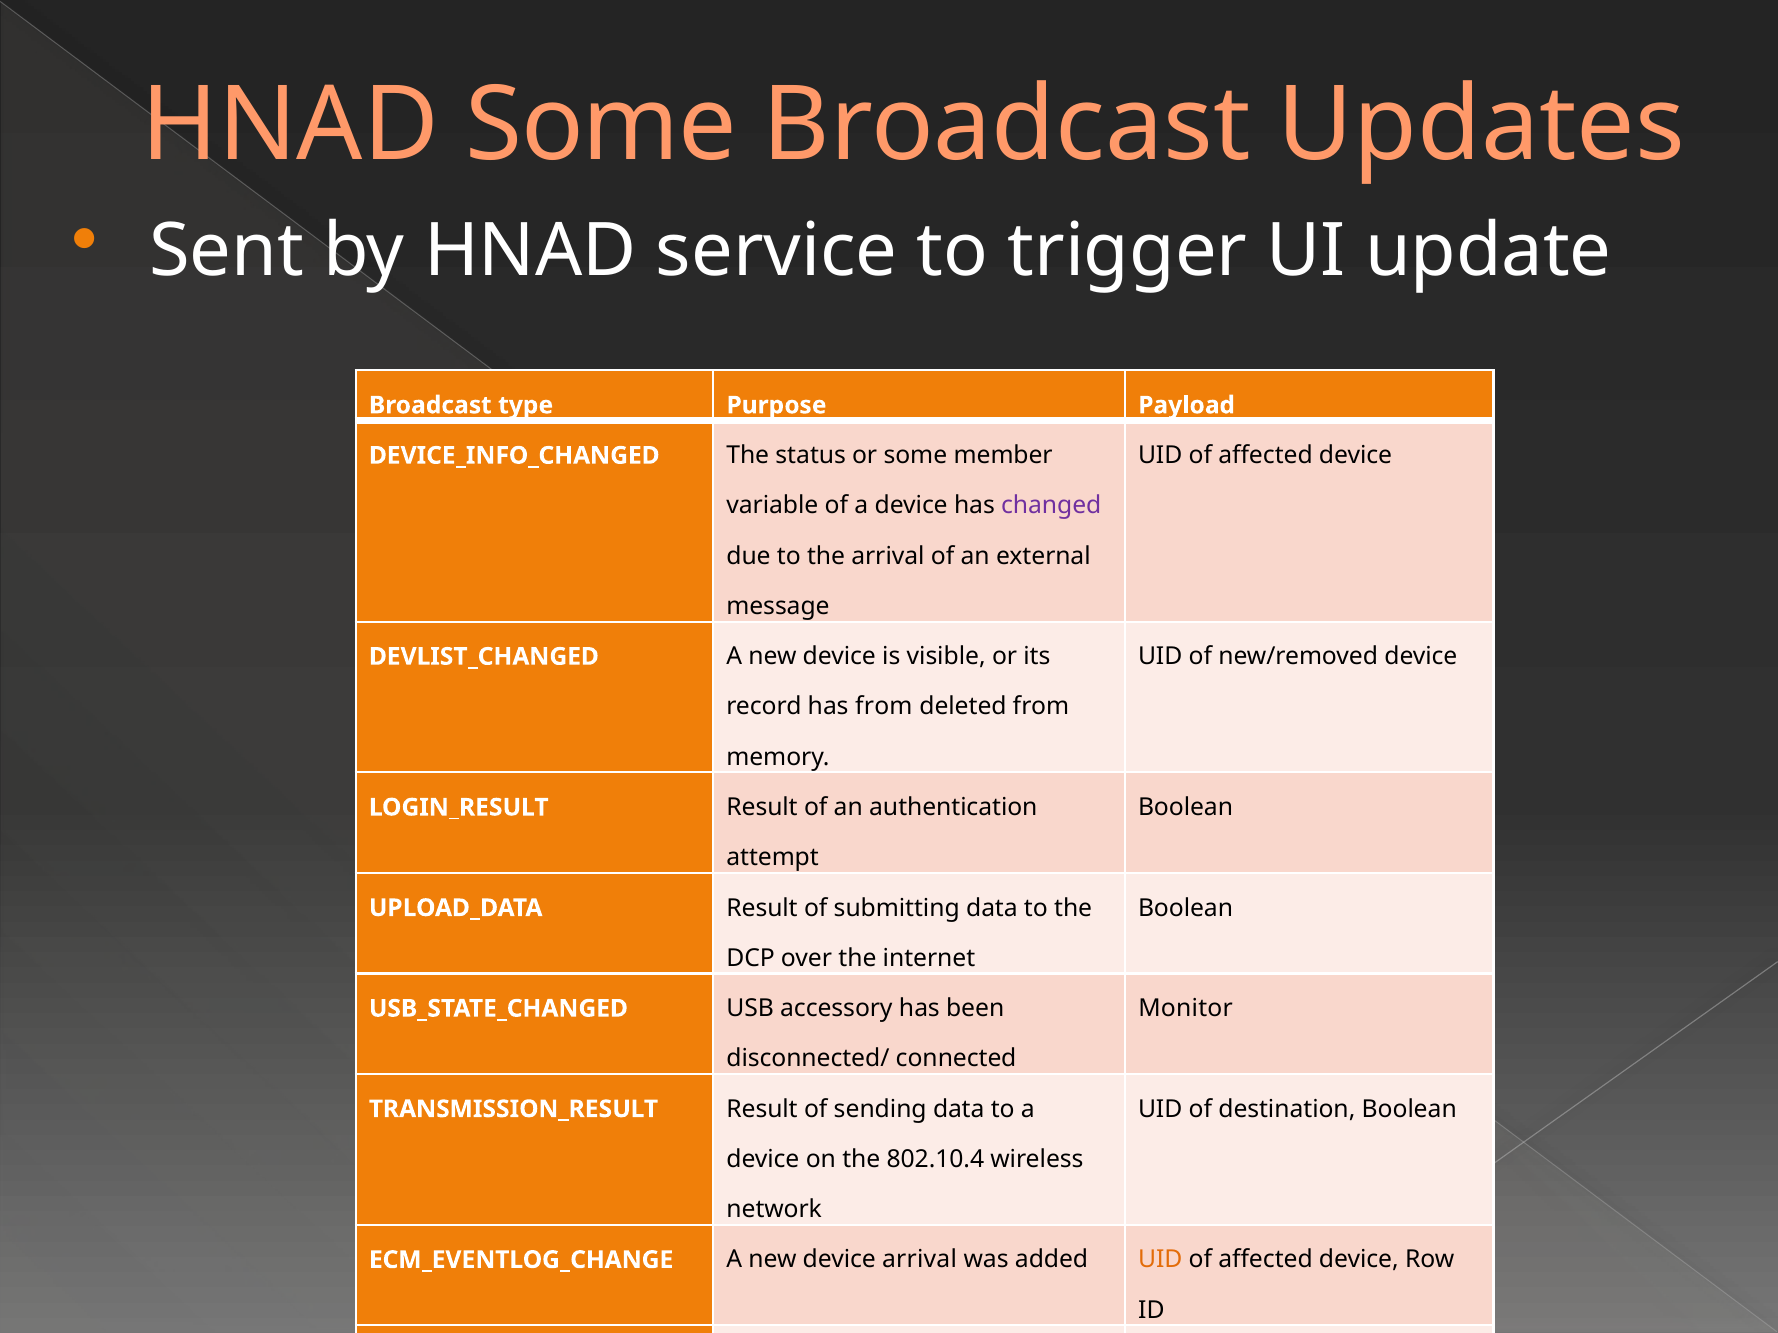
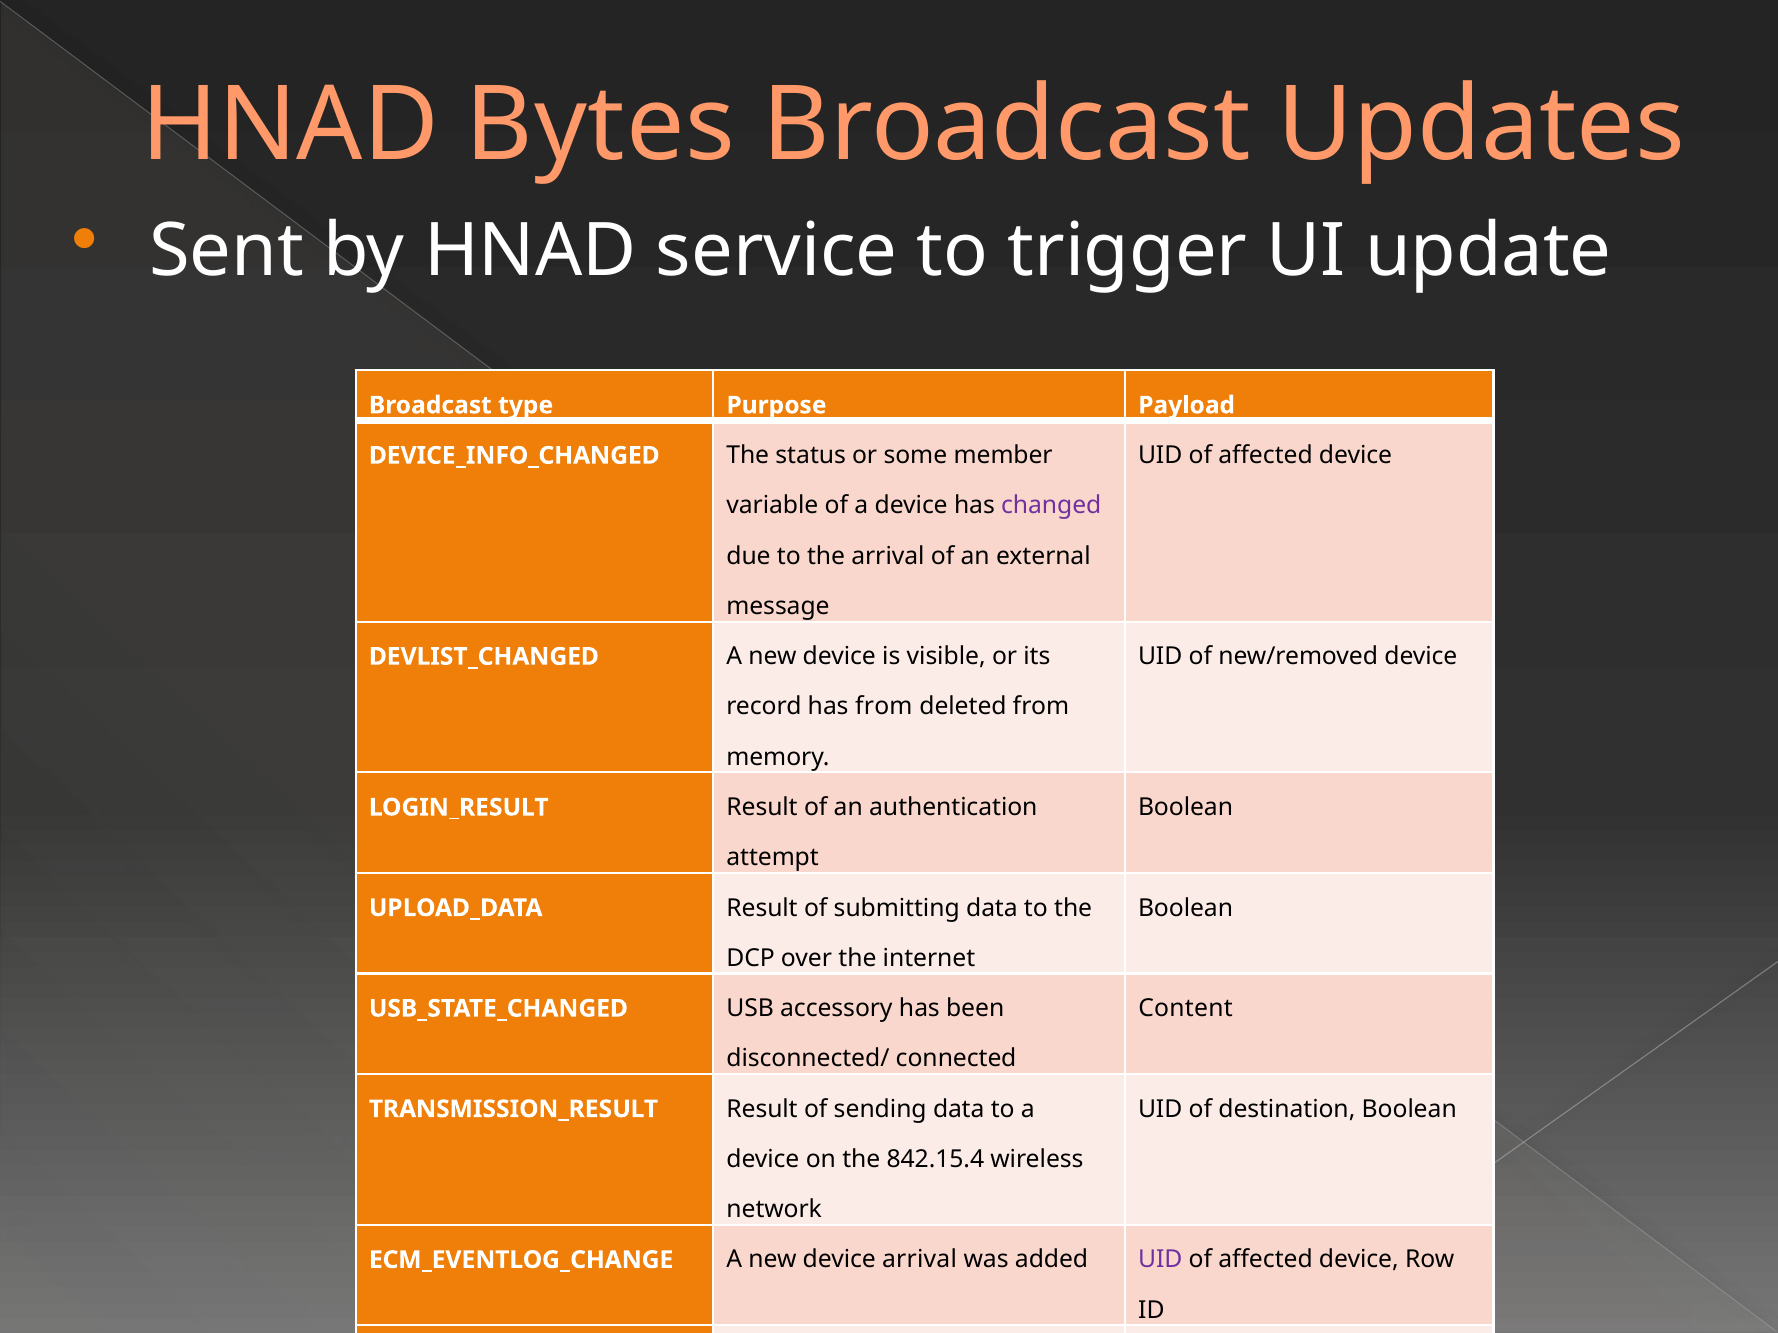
HNAD Some: Some -> Bytes
Monitor: Monitor -> Content
802.10.4: 802.10.4 -> 842.15.4
UID at (1160, 1260) colour: orange -> purple
